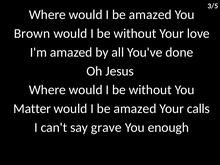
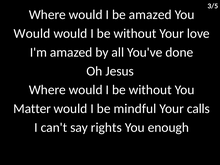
Brown at (32, 33): Brown -> Would
amazed at (135, 109): amazed -> mindful
grave: grave -> rights
